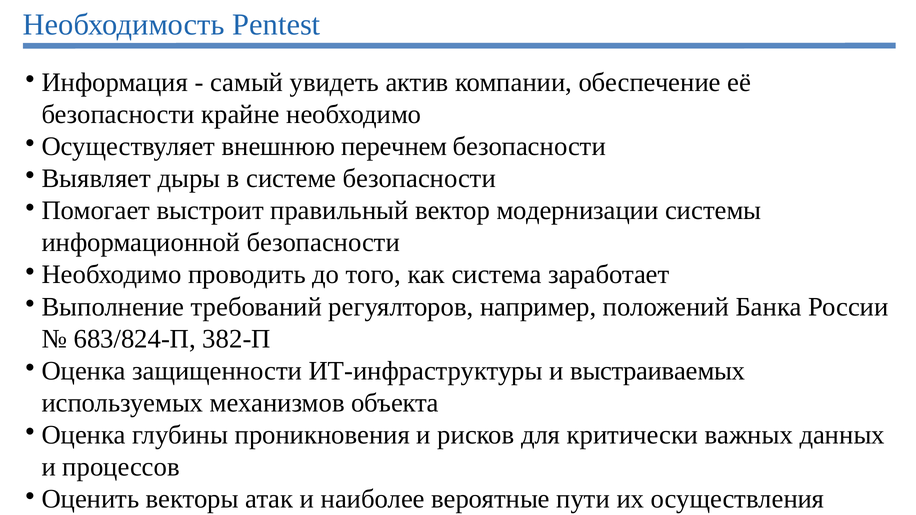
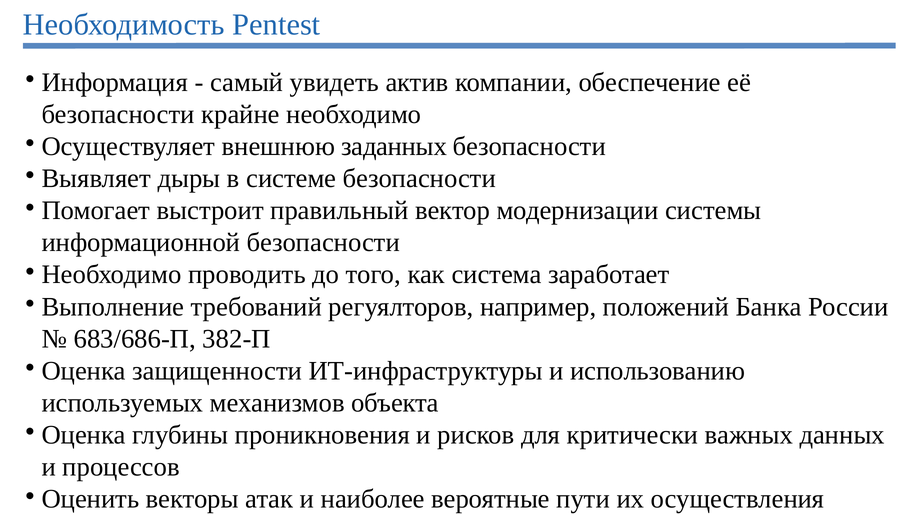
перечнем: перечнем -> заданных
683/824-П: 683/824-П -> 683/686-П
выстраиваемых: выстраиваемых -> использованию
